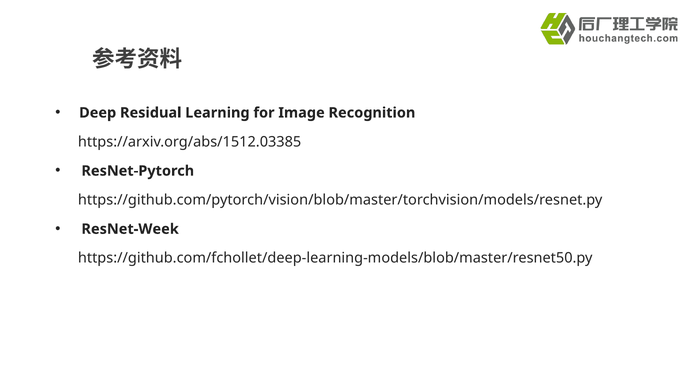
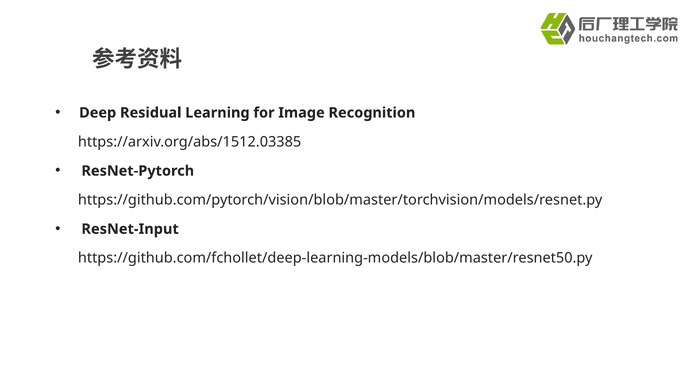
ResNet-Week: ResNet-Week -> ResNet-Input
